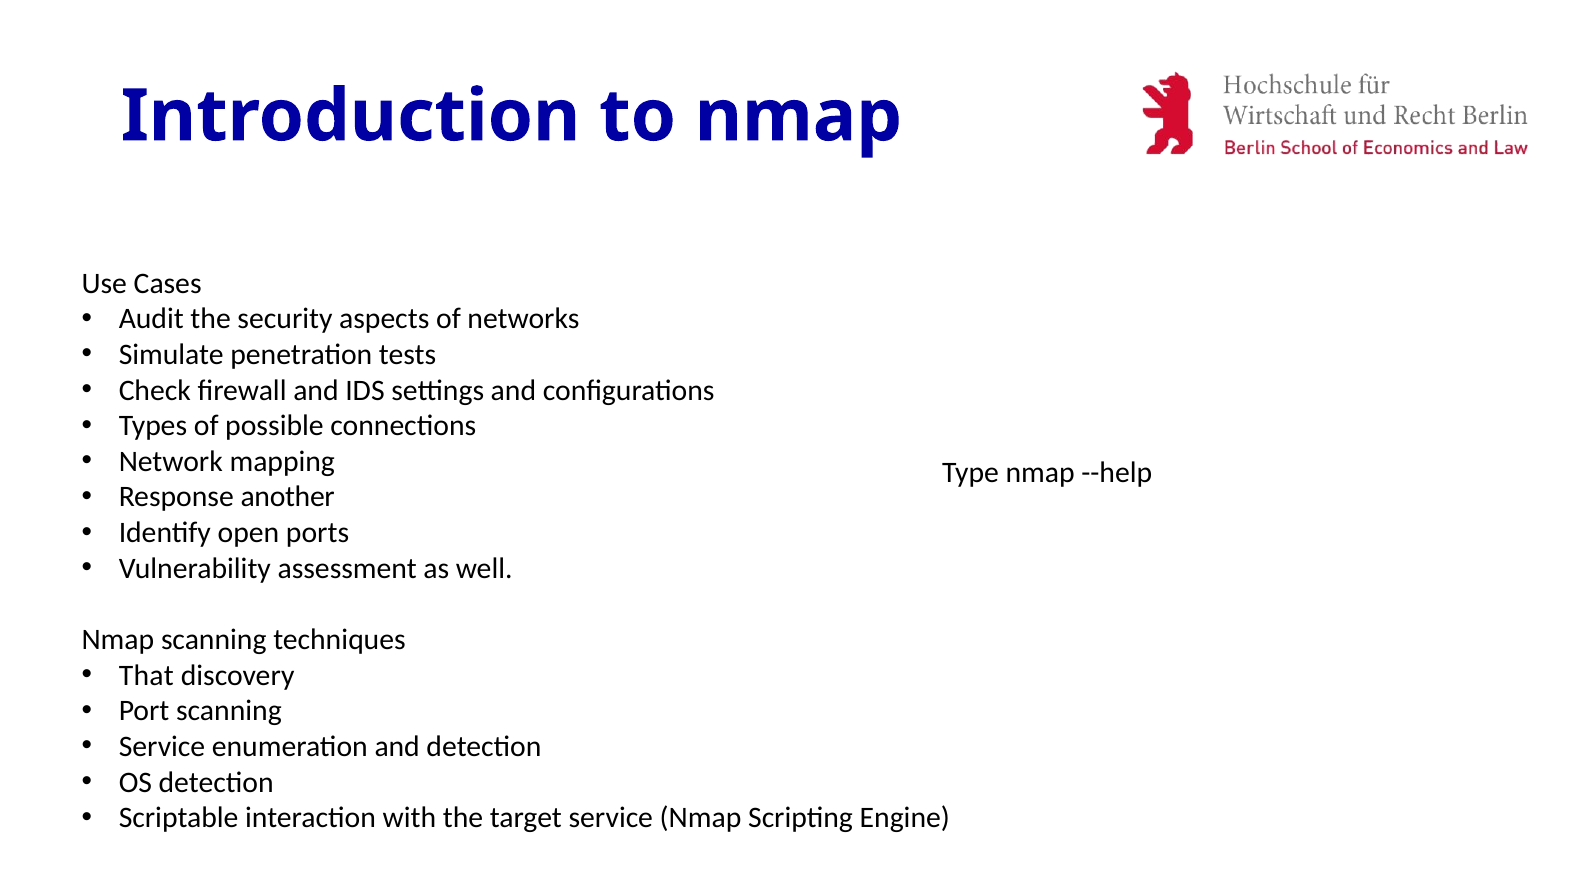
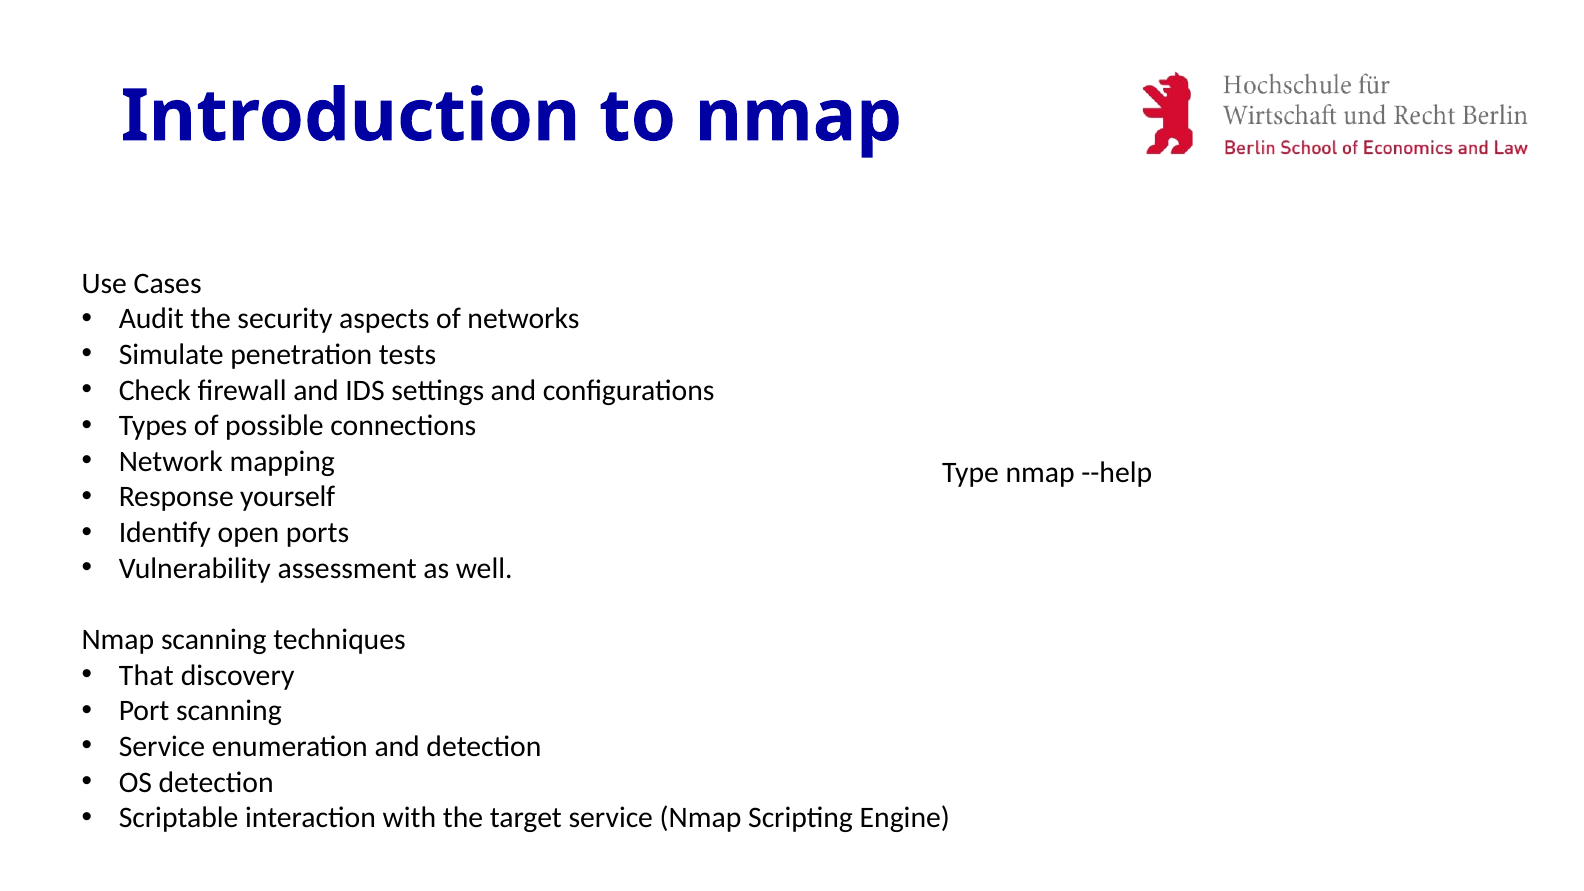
another: another -> yourself
